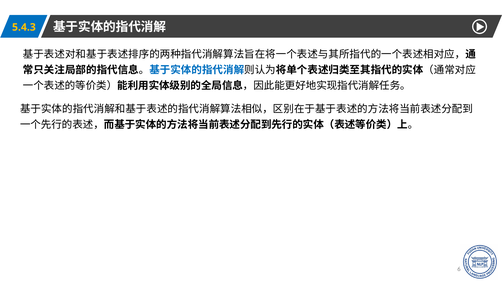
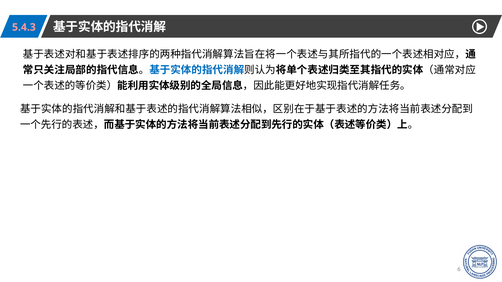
5.4.3 colour: yellow -> pink
